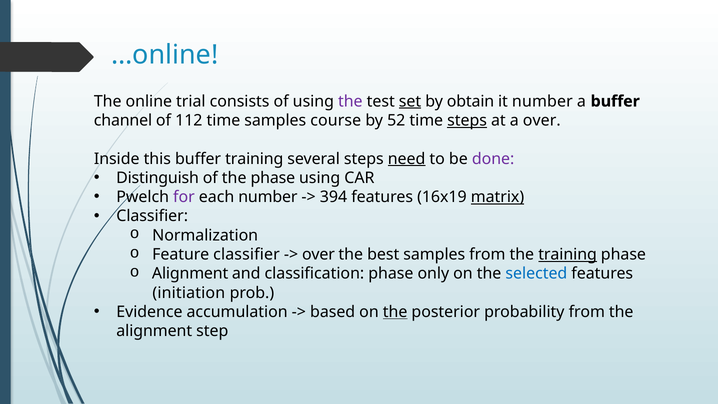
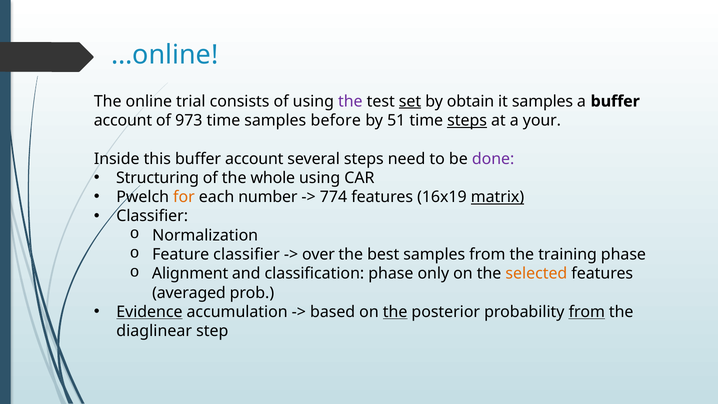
it number: number -> samples
channel at (123, 120): channel -> account
112: 112 -> 973
course: course -> before
52: 52 -> 51
a over: over -> your
this buffer training: training -> account
need underline: present -> none
Distinguish: Distinguish -> Structuring
the phase: phase -> whole
for colour: purple -> orange
394: 394 -> 774
training at (568, 254) underline: present -> none
selected colour: blue -> orange
initiation: initiation -> averaged
Evidence underline: none -> present
from at (587, 312) underline: none -> present
alignment at (154, 331): alignment -> diaglinear
